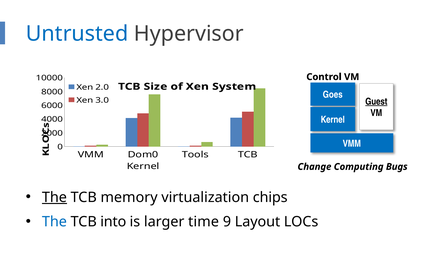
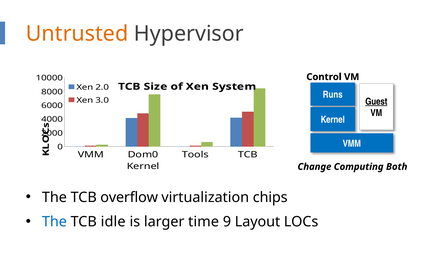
Untrusted colour: blue -> orange
Goes: Goes -> Runs
Bugs: Bugs -> Both
The at (54, 197) underline: present -> none
memory: memory -> overflow
into: into -> idle
